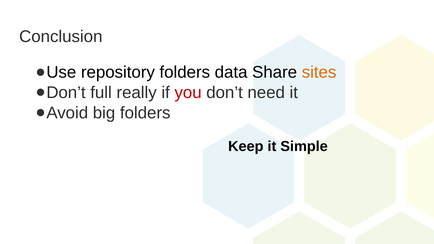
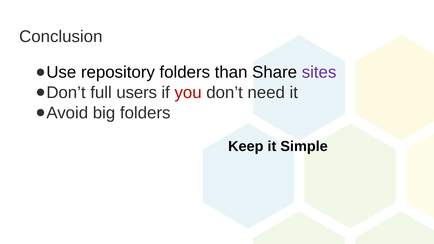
data: data -> than
sites colour: orange -> purple
really: really -> users
